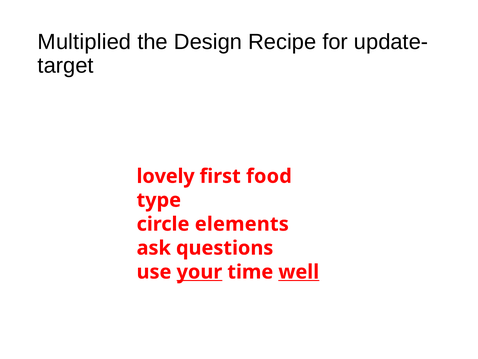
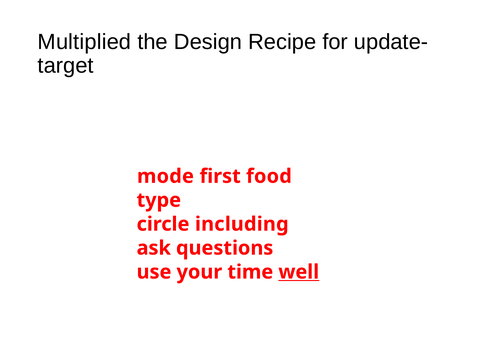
lovely: lovely -> mode
elements: elements -> including
your underline: present -> none
